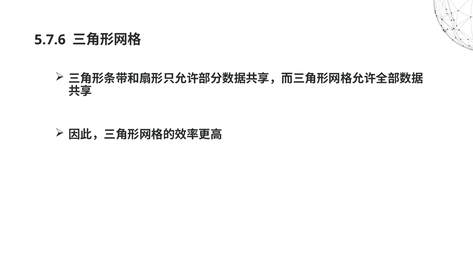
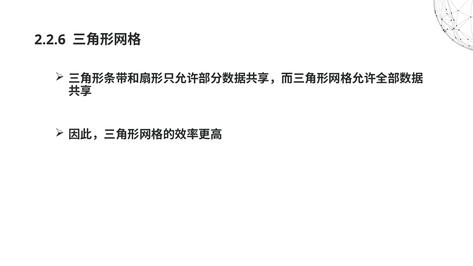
5.7.6: 5.7.6 -> 2.2.6
